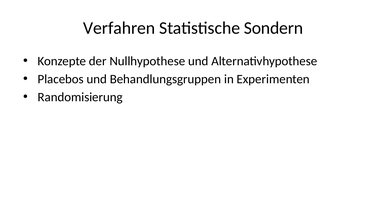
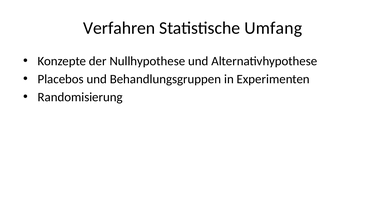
Sondern: Sondern -> Umfang
